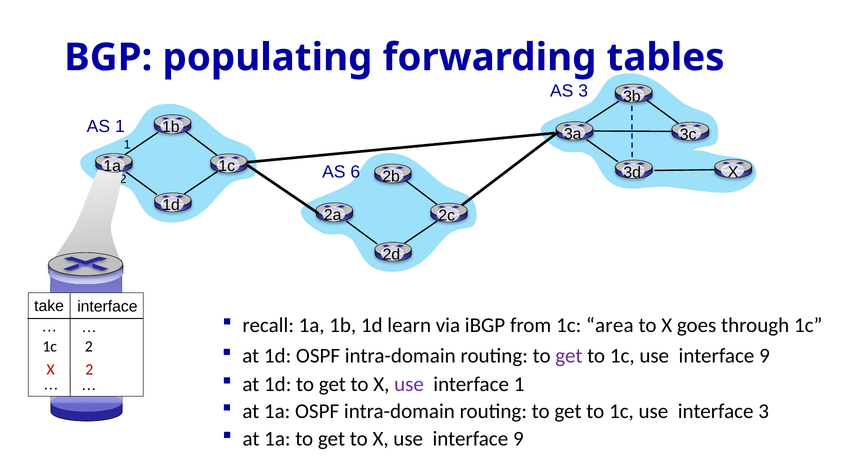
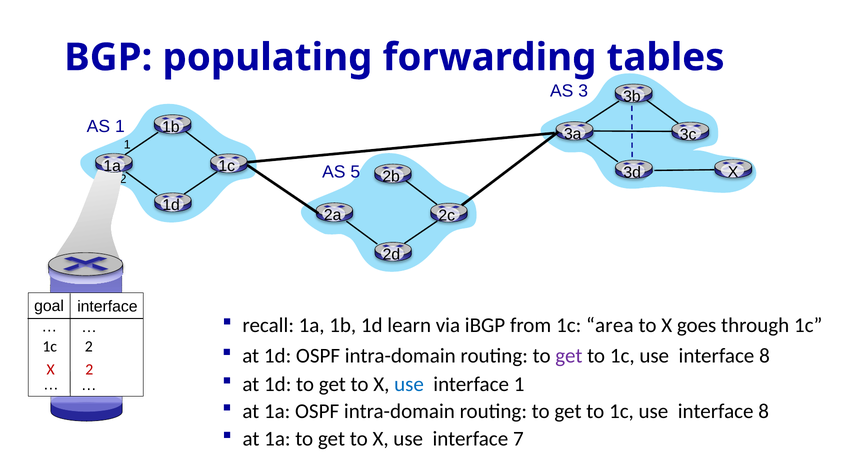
6: 6 -> 5
take: take -> goal
9 at (764, 356): 9 -> 8
use at (409, 385) colour: purple -> blue
3 at (764, 411): 3 -> 8
X use interface 9: 9 -> 7
